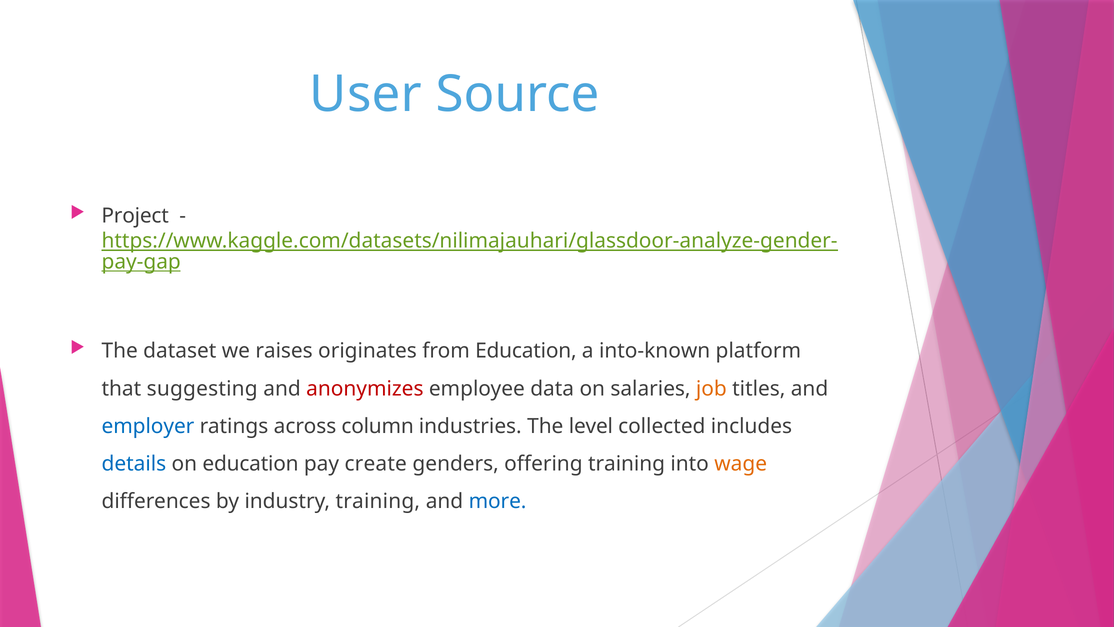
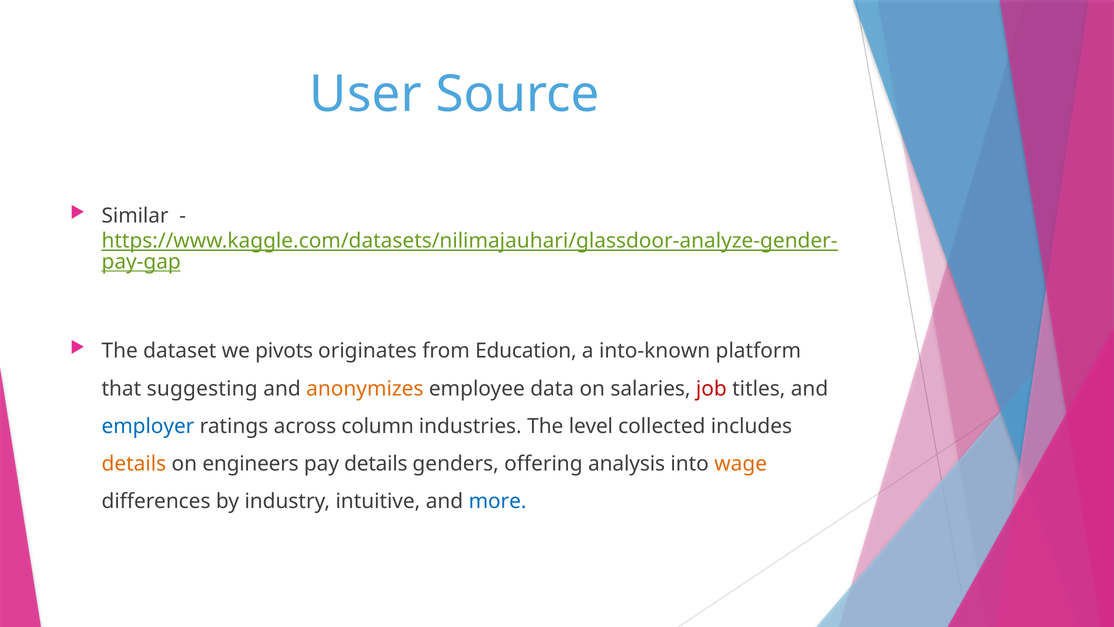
Project: Project -> Similar
raises: raises -> pivots
anonymizes colour: red -> orange
job colour: orange -> red
details at (134, 464) colour: blue -> orange
on education: education -> engineers
pay create: create -> details
offering training: training -> analysis
industry training: training -> intuitive
